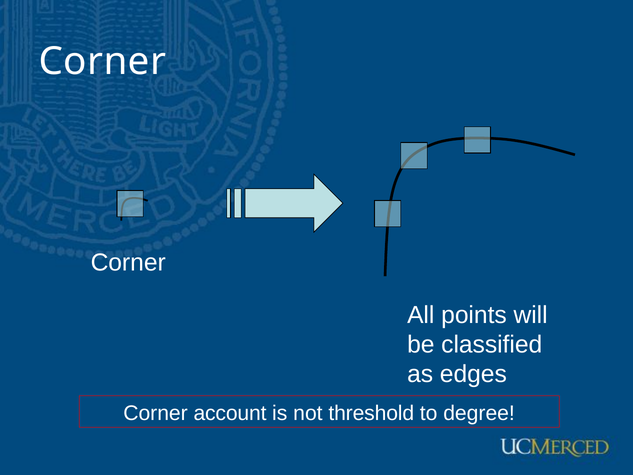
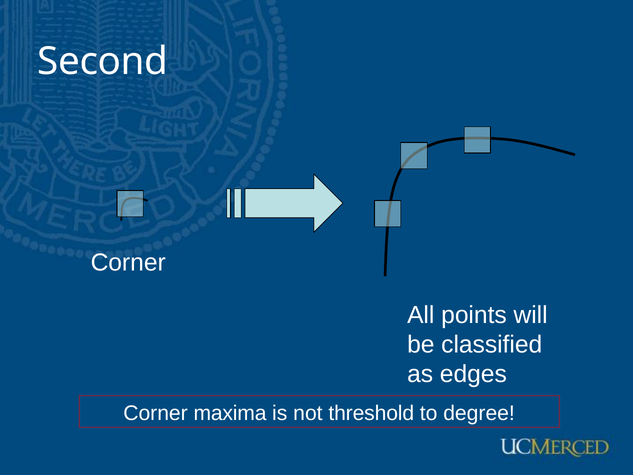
Corner at (102, 61): Corner -> Second
account: account -> maxima
